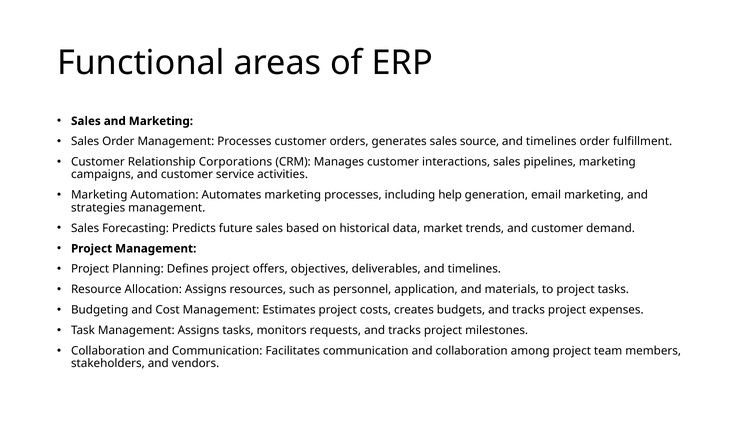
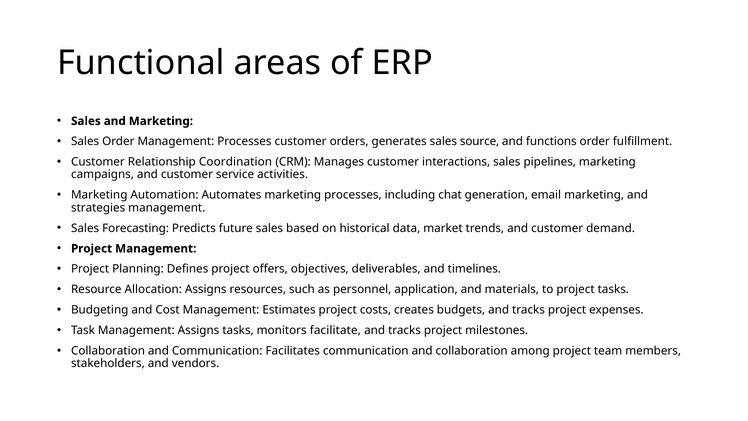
timelines at (551, 141): timelines -> functions
Corporations: Corporations -> Coordination
help: help -> chat
requests: requests -> facilitate
